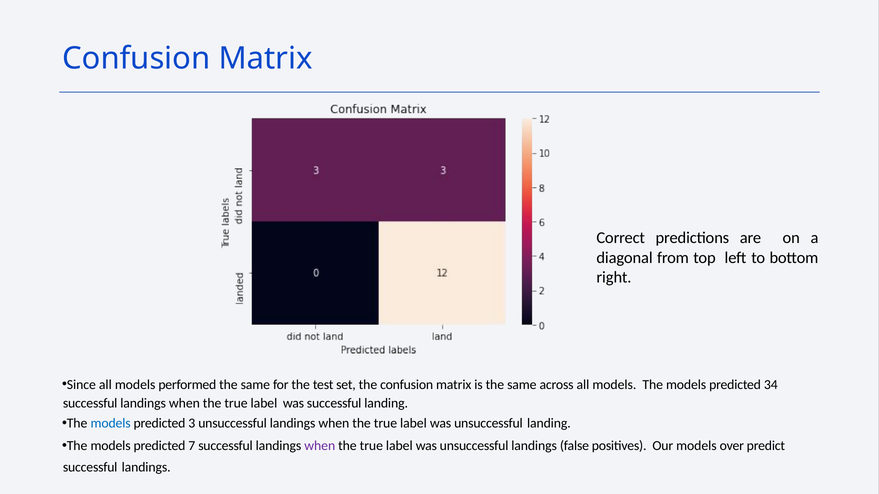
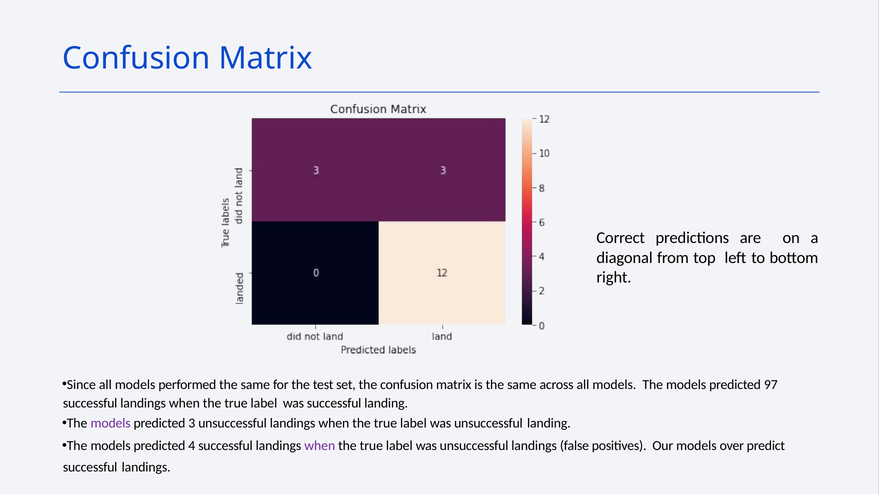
34: 34 -> 97
models at (111, 424) colour: blue -> purple
7: 7 -> 4
